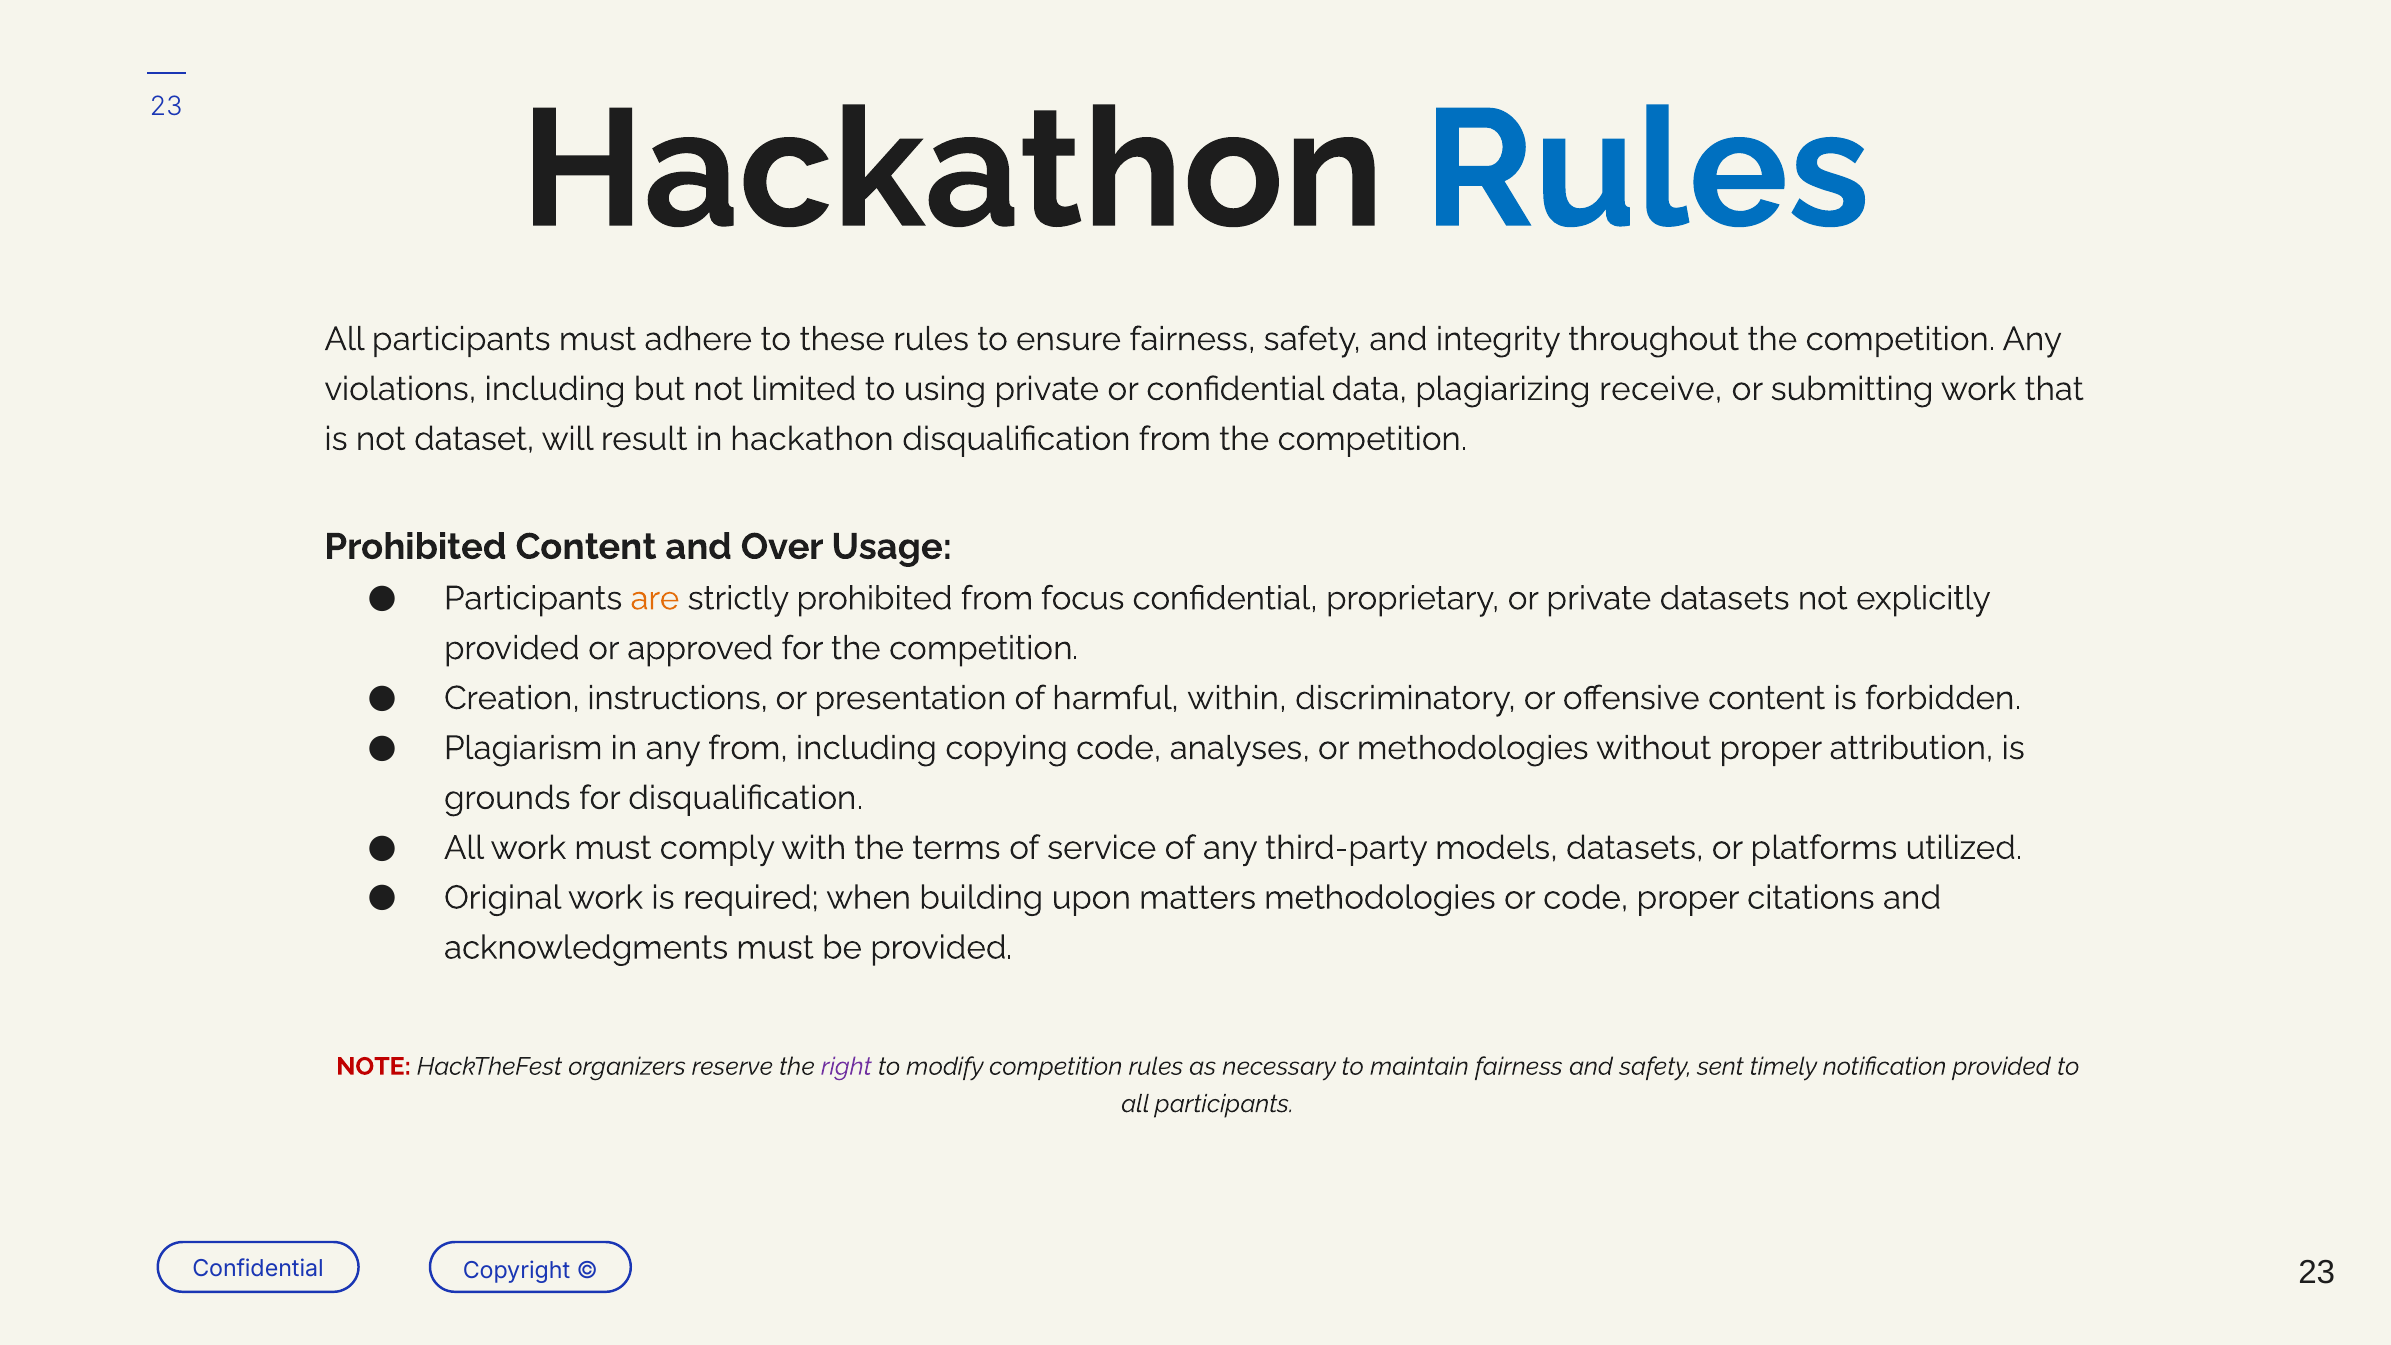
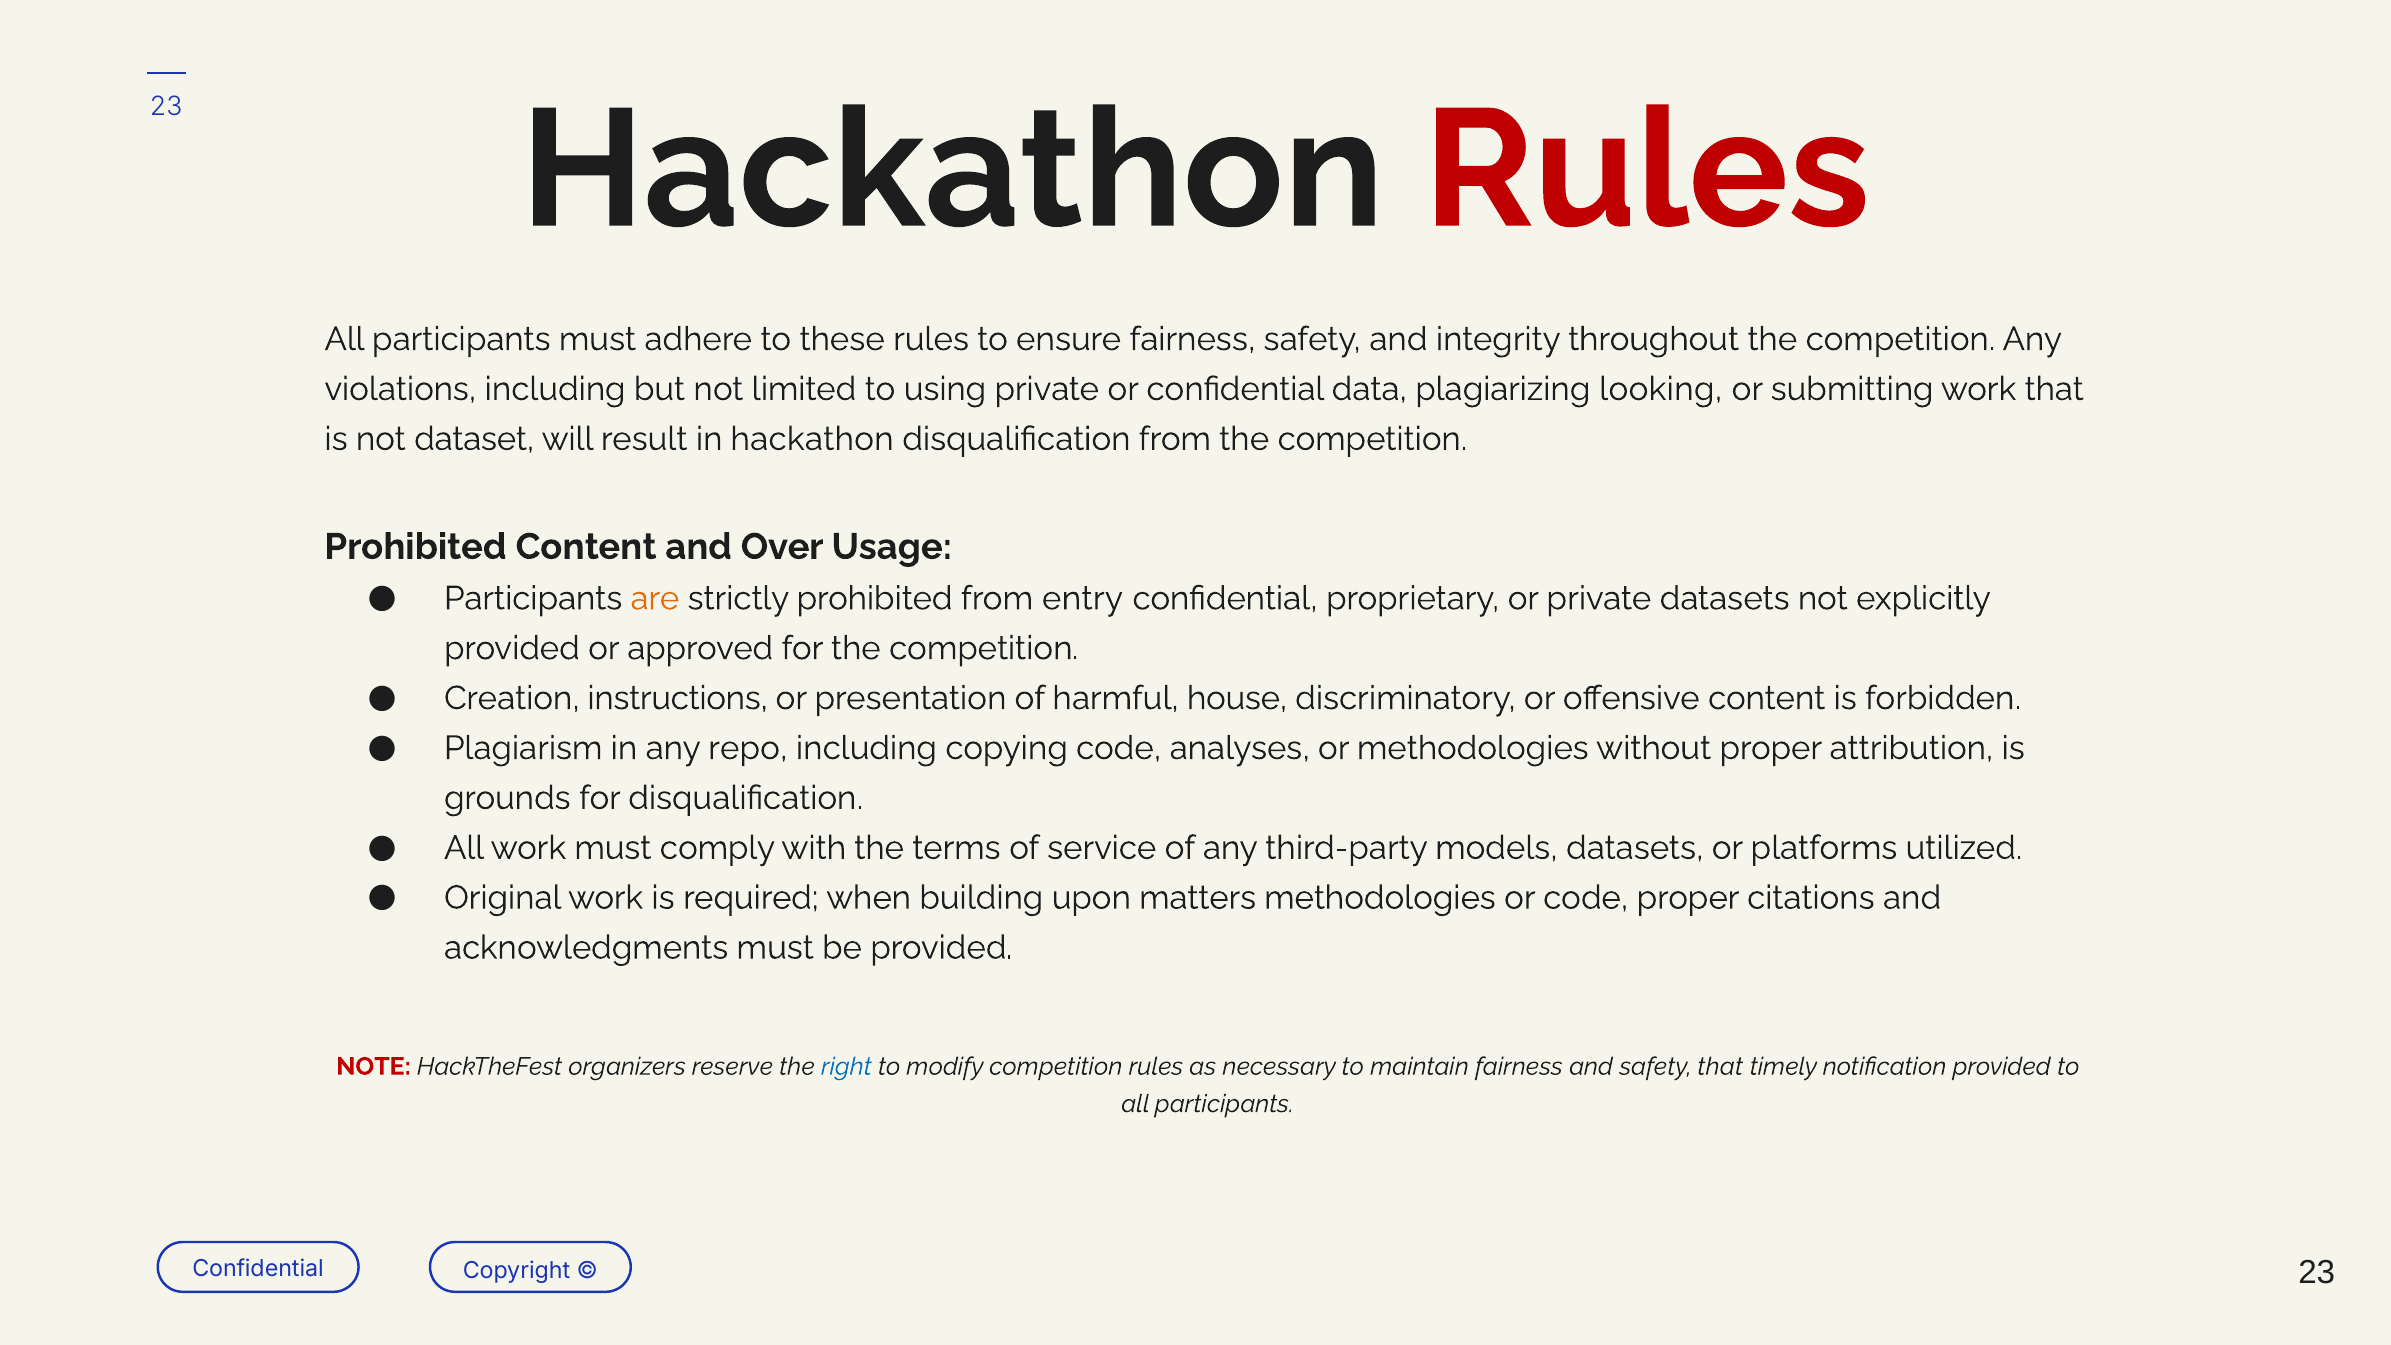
Rules at (1647, 171) colour: blue -> red
receive: receive -> looking
focus: focus -> entry
within: within -> house
any from: from -> repo
right colour: purple -> blue
safety sent: sent -> that
